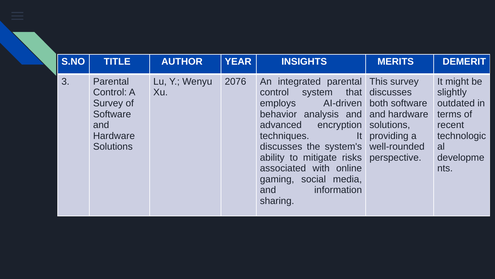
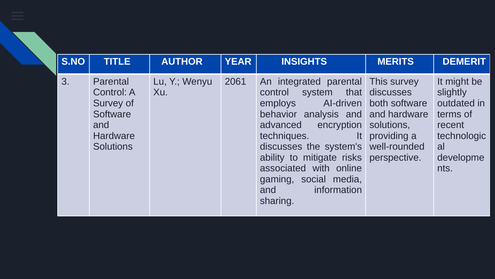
2076: 2076 -> 2061
